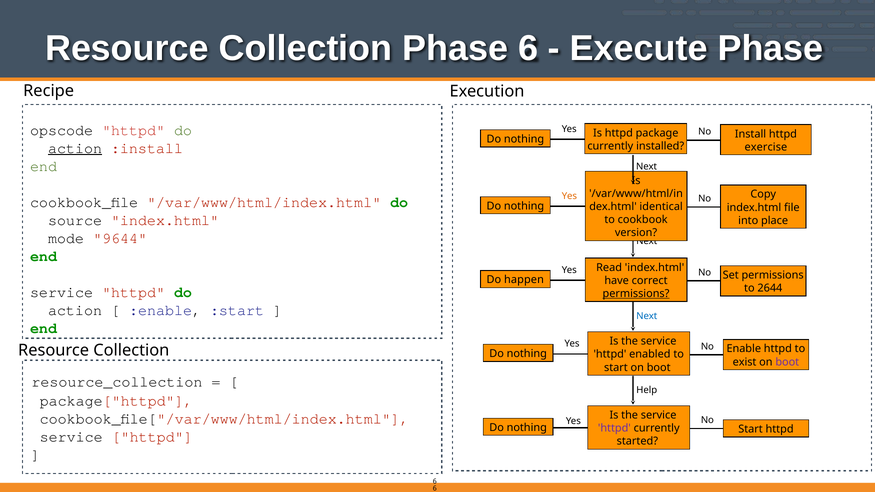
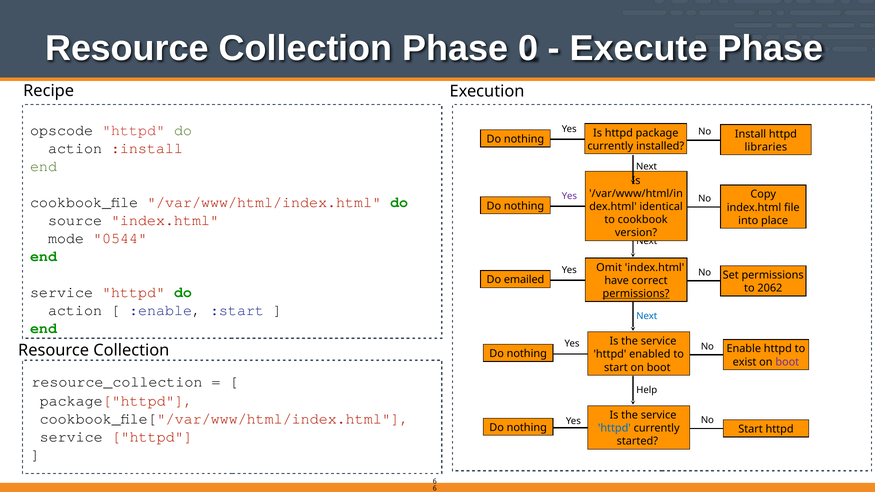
Collection Phase 6: 6 -> 0
action at (75, 148) underline: present -> none
exercise: exercise -> libraries
Yes at (569, 196) colour: orange -> purple
9644: 9644 -> 0544
Read: Read -> Omit
happen: happen -> emailed
2644: 2644 -> 2062
httpd at (614, 428) colour: purple -> blue
